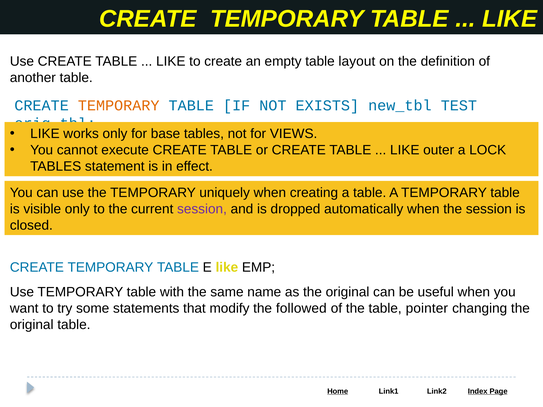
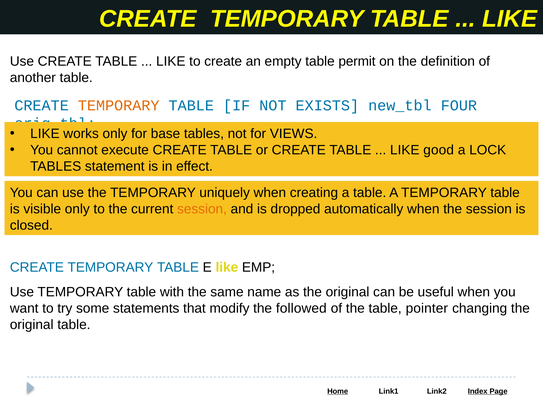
layout: layout -> permit
TEST: TEST -> FOUR
outer: outer -> good
session at (202, 209) colour: purple -> orange
